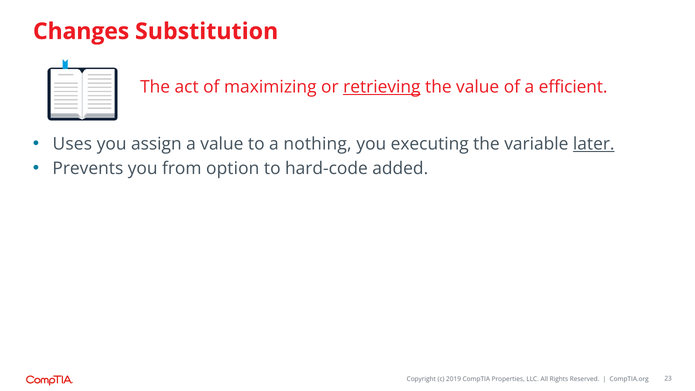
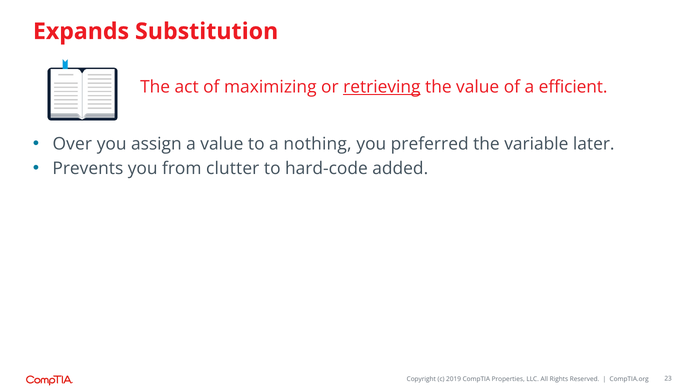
Changes: Changes -> Expands
Uses: Uses -> Over
executing: executing -> preferred
later underline: present -> none
option: option -> clutter
